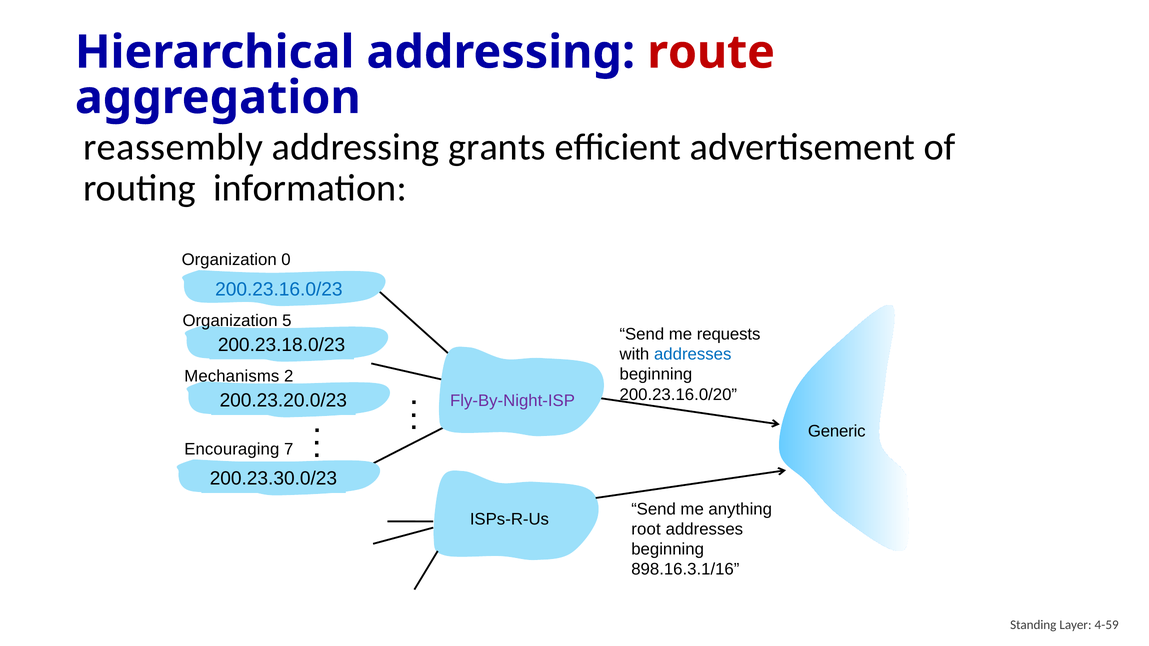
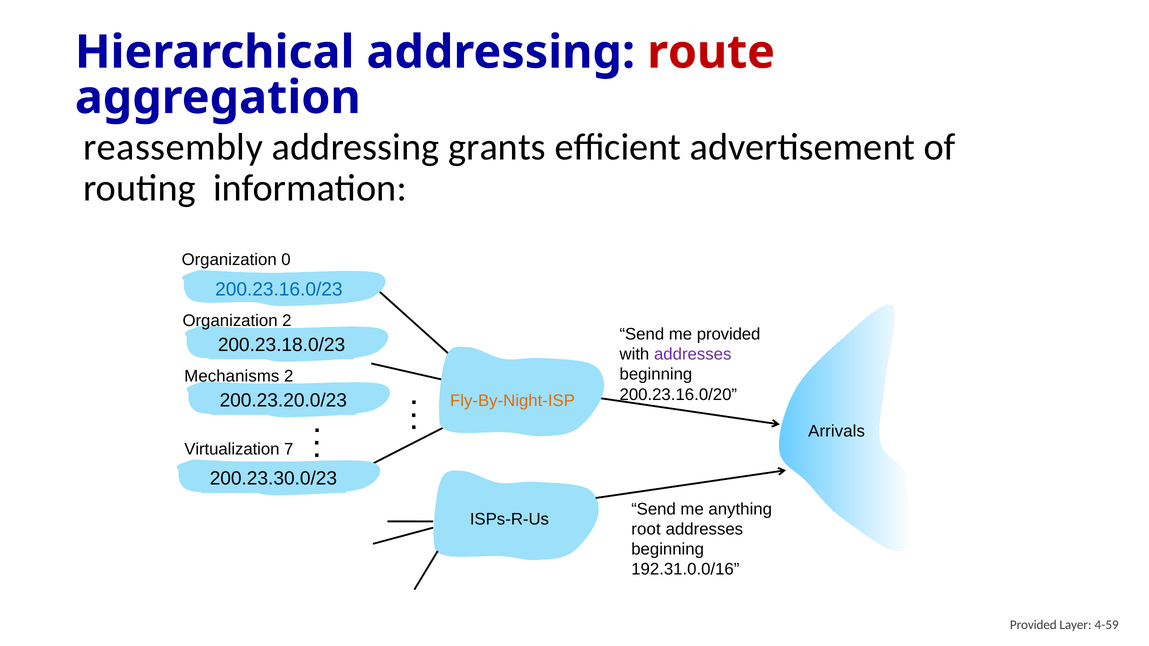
Organization 5: 5 -> 2
me requests: requests -> provided
addresses at (693, 354) colour: blue -> purple
Fly-By-Night-ISP colour: purple -> orange
Generic: Generic -> Arrivals
Encouraging: Encouraging -> Virtualization
898.16.3.1/16: 898.16.3.1/16 -> 192.31.0.0/16
Standing at (1033, 625): Standing -> Provided
